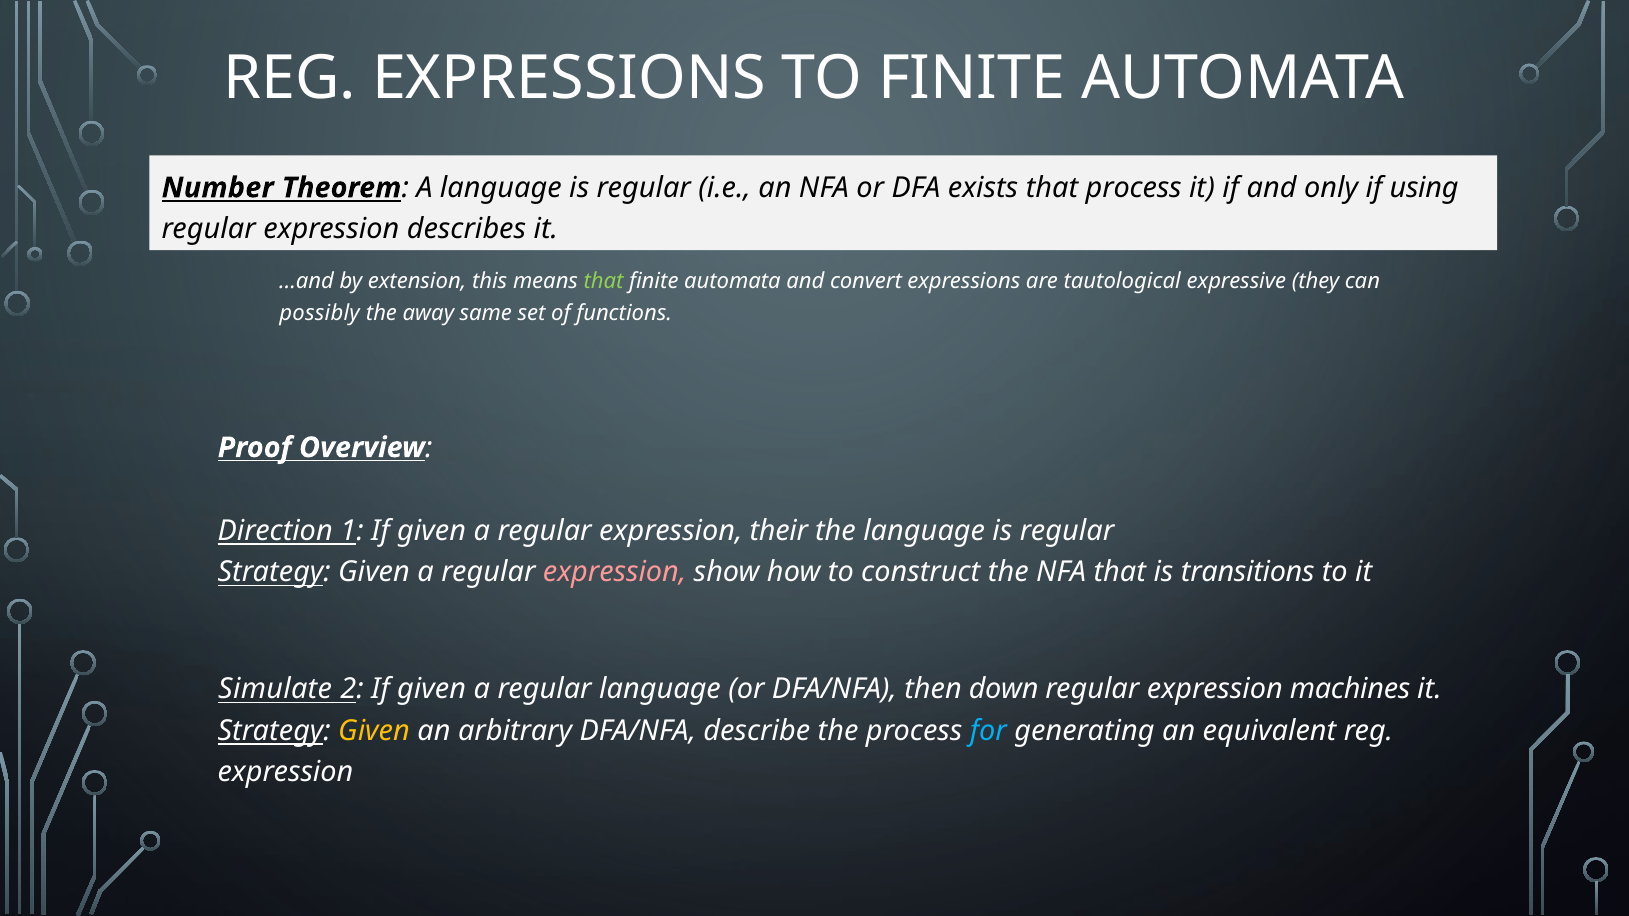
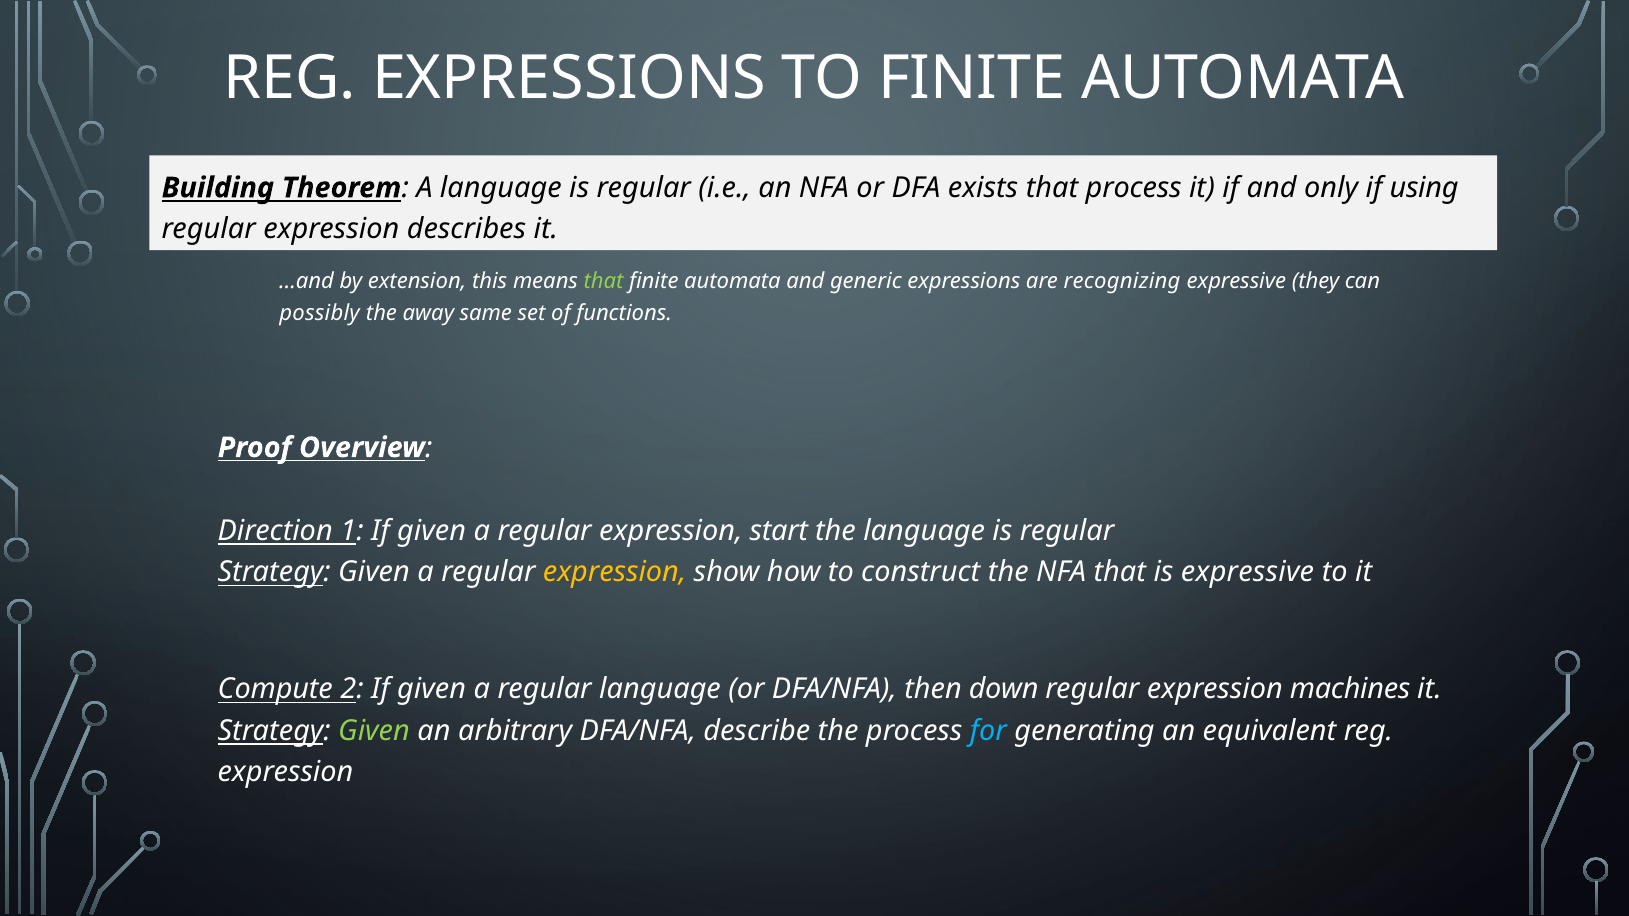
Number: Number -> Building
convert: convert -> generic
tautological: tautological -> recognizing
their: their -> start
expression at (615, 572) colour: pink -> yellow
is transitions: transitions -> expressive
Simulate: Simulate -> Compute
Given at (374, 731) colour: yellow -> light green
